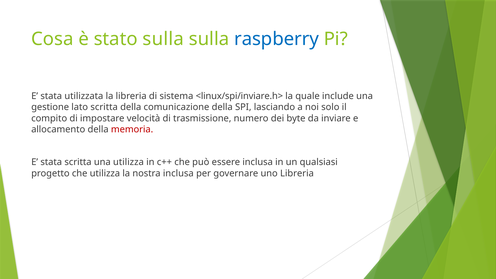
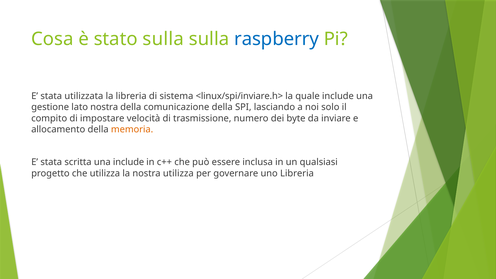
lato scritta: scritta -> nostra
memoria colour: red -> orange
una utilizza: utilizza -> include
nostra inclusa: inclusa -> utilizza
